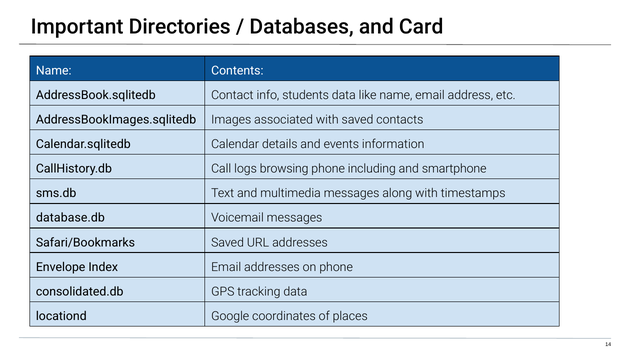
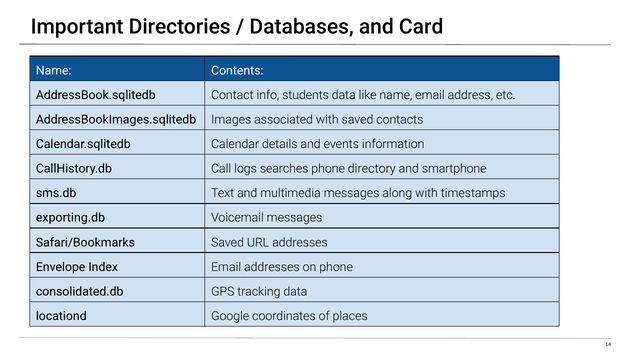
browsing: browsing -> searches
including: including -> directory
database.db: database.db -> exporting.db
